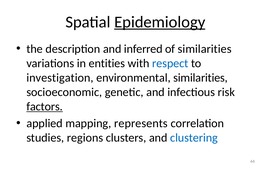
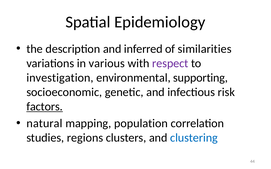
Epidemiology underline: present -> none
entities: entities -> various
respect colour: blue -> purple
environmental similarities: similarities -> supporting
applied: applied -> natural
represents: represents -> population
